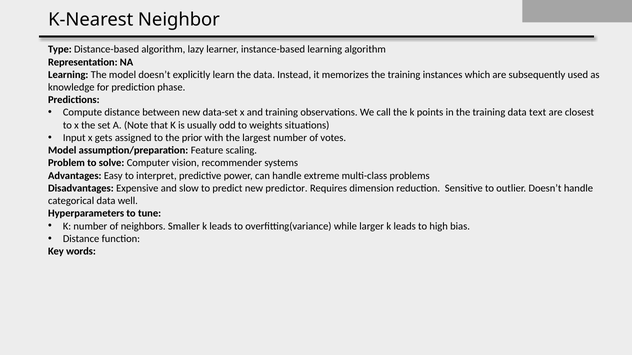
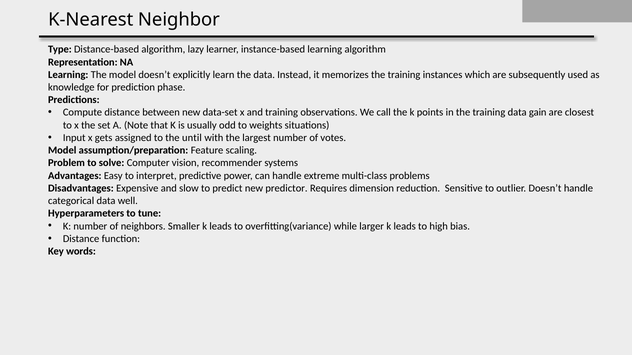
text: text -> gain
prior: prior -> until
